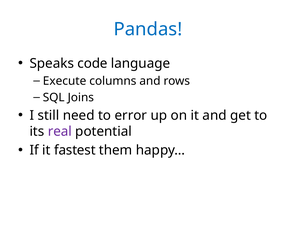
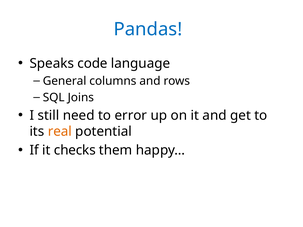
Execute: Execute -> General
real colour: purple -> orange
fastest: fastest -> checks
